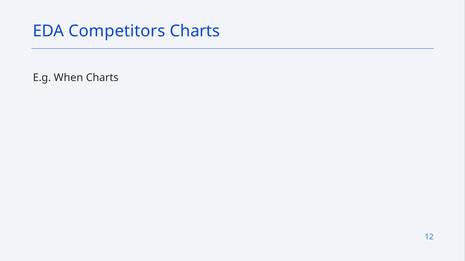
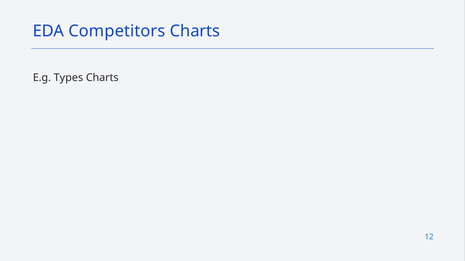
When: When -> Types
